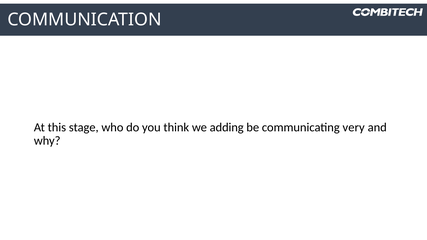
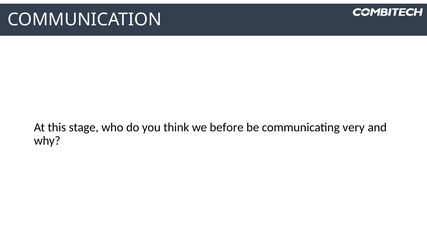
adding: adding -> before
